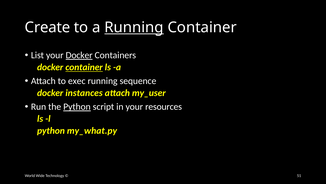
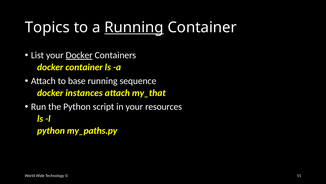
Create: Create -> Topics
container at (84, 67) underline: present -> none
exec: exec -> base
my_user: my_user -> my_that
Python at (77, 106) underline: present -> none
my_what.py: my_what.py -> my_paths.py
